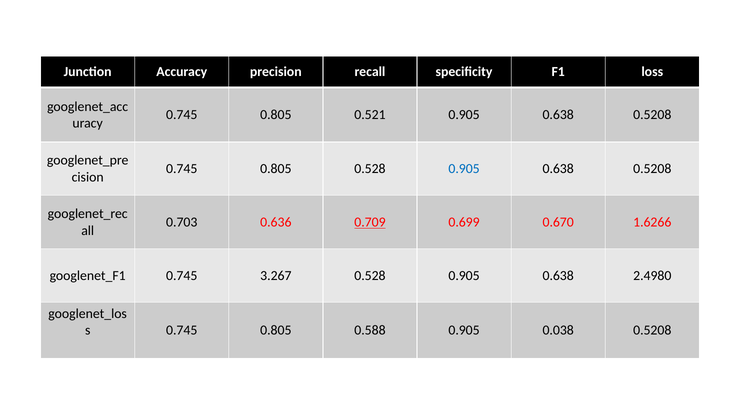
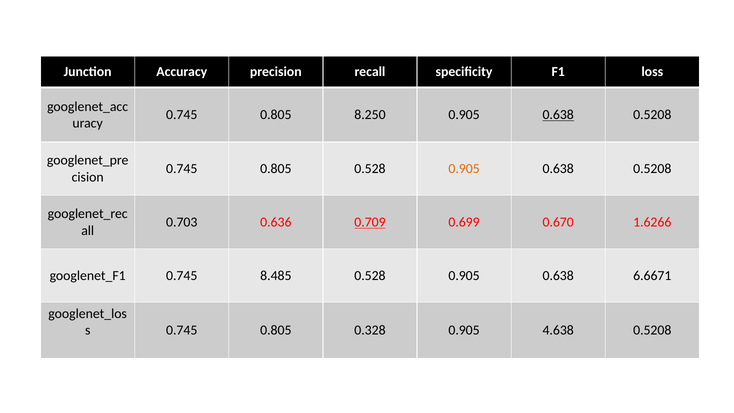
0.521: 0.521 -> 8.250
0.638 at (558, 115) underline: none -> present
0.905 at (464, 169) colour: blue -> orange
3.267: 3.267 -> 8.485
2.4980: 2.4980 -> 6.6671
0.588: 0.588 -> 0.328
0.038: 0.038 -> 4.638
